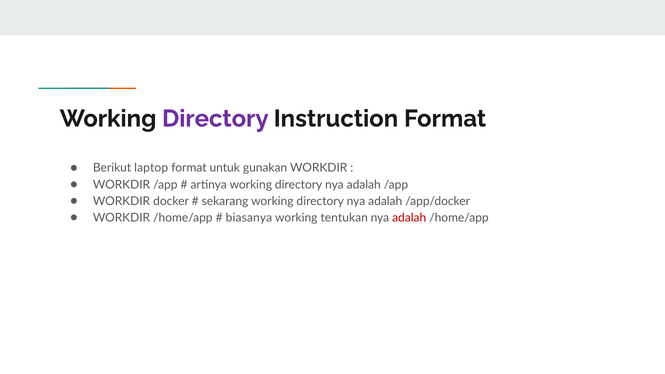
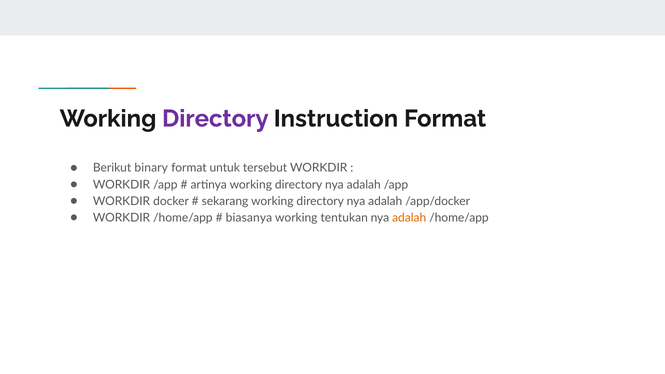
laptop: laptop -> binary
gunakan: gunakan -> tersebut
adalah at (409, 218) colour: red -> orange
